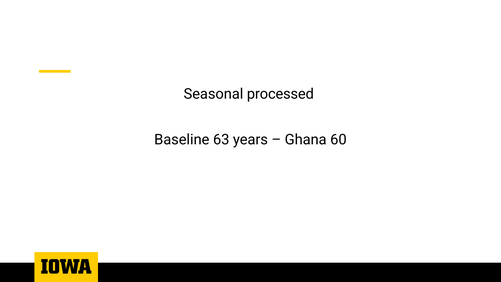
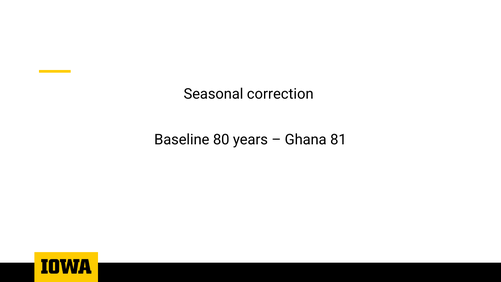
processed: processed -> correction
63: 63 -> 80
60: 60 -> 81
